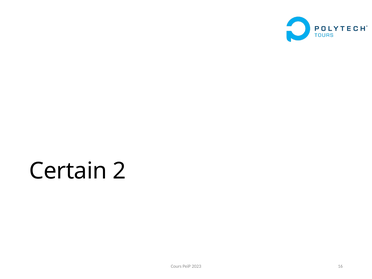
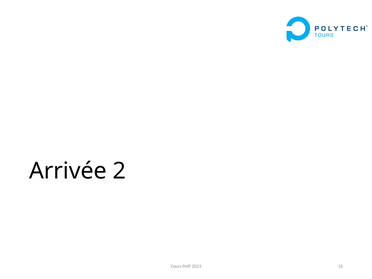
Certain: Certain -> Arrivée
